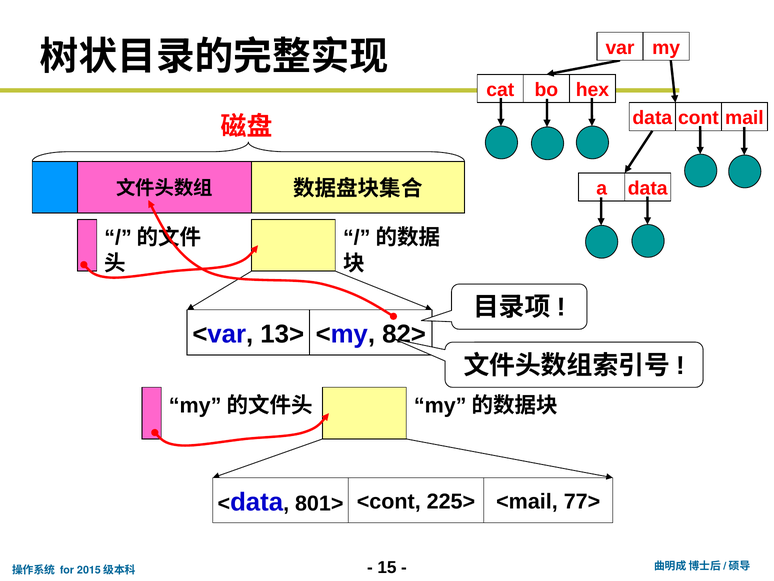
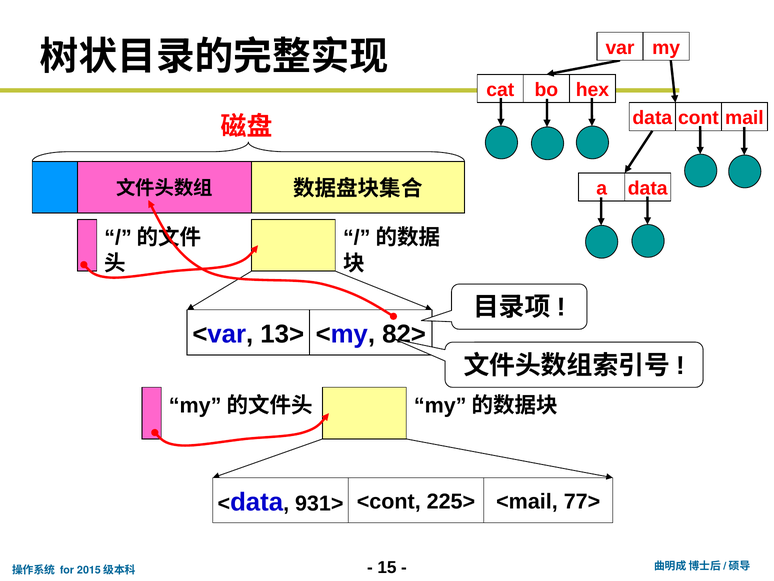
801>: 801> -> 931>
